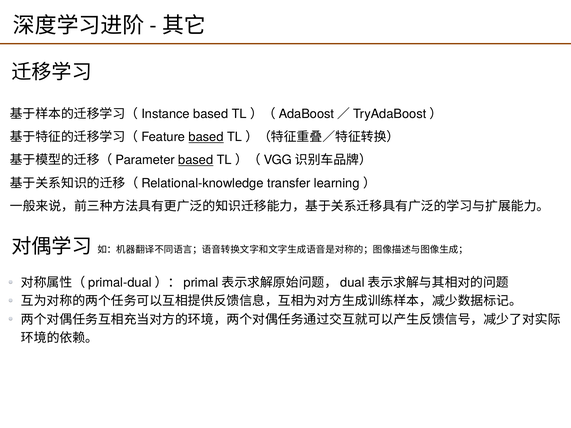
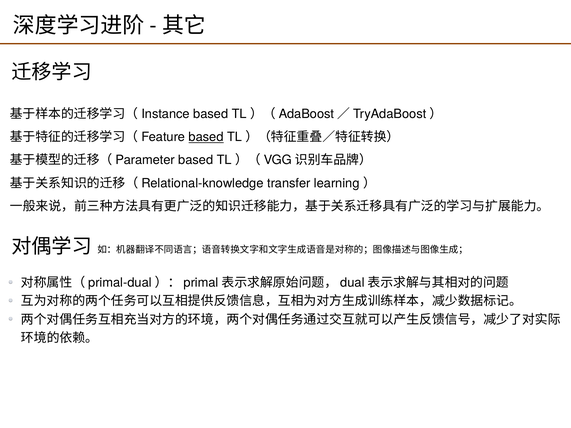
based at (196, 160) underline: present -> none
